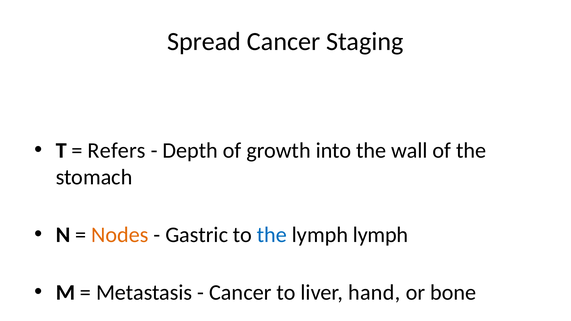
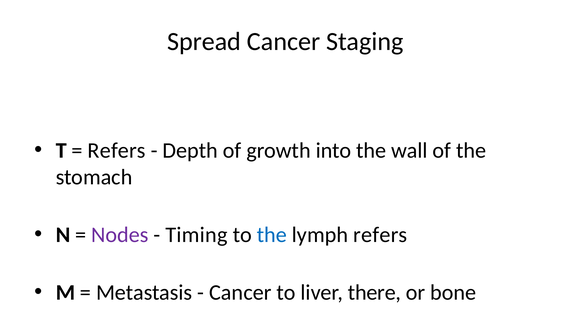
Nodes colour: orange -> purple
Gastric: Gastric -> Timing
lymph lymph: lymph -> refers
hand: hand -> there
